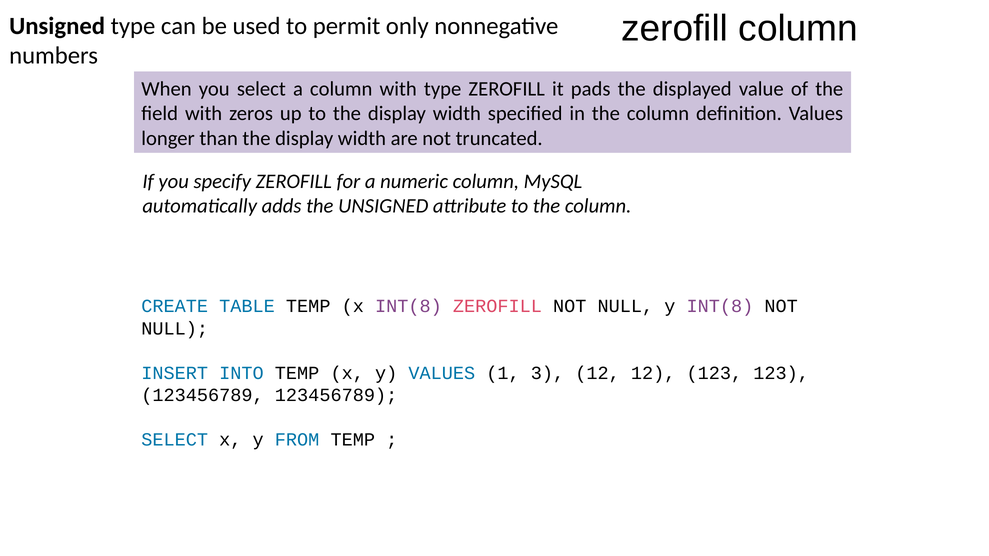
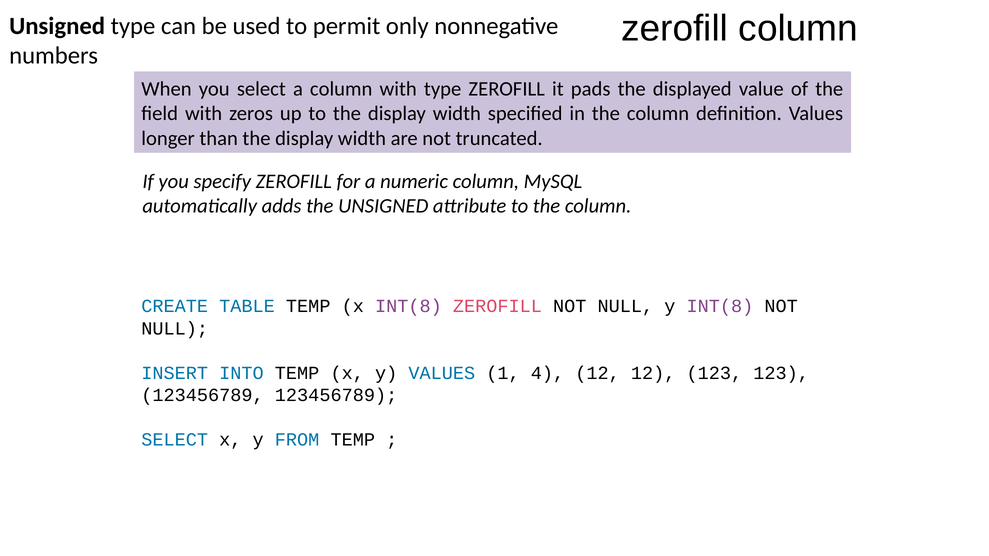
3: 3 -> 4
